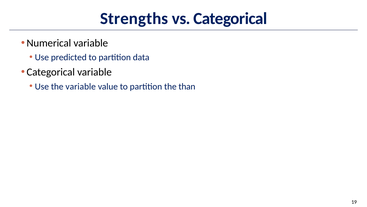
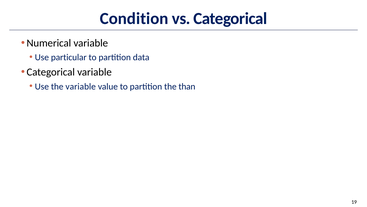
Strengths: Strengths -> Condition
predicted: predicted -> particular
